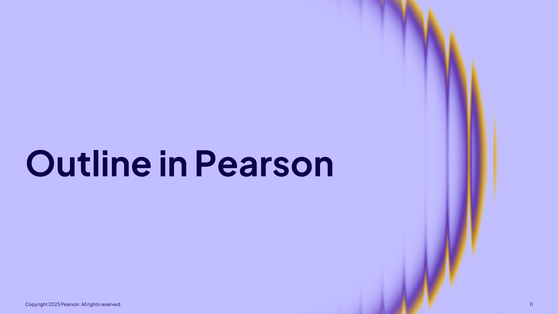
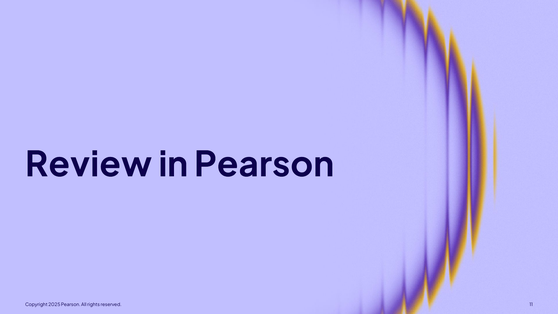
Outline: Outline -> Review
